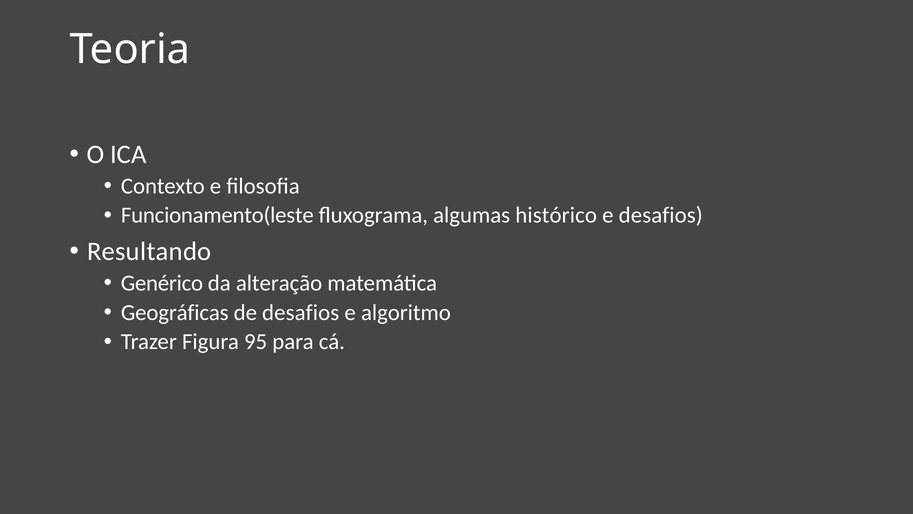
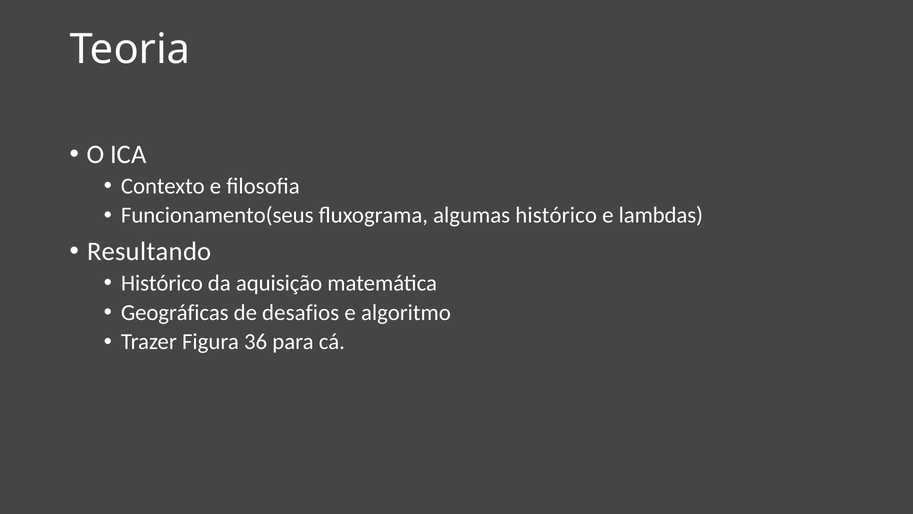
Funcionamento(leste: Funcionamento(leste -> Funcionamento(seus
e desafios: desafios -> lambdas
Genérico at (162, 283): Genérico -> Histórico
alteração: alteração -> aquisição
95: 95 -> 36
